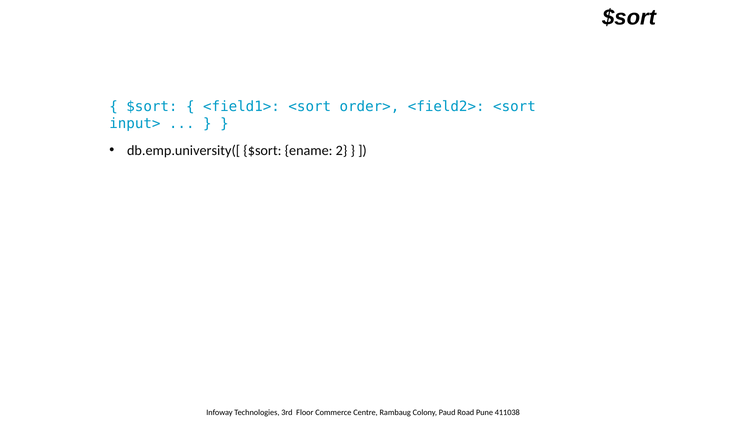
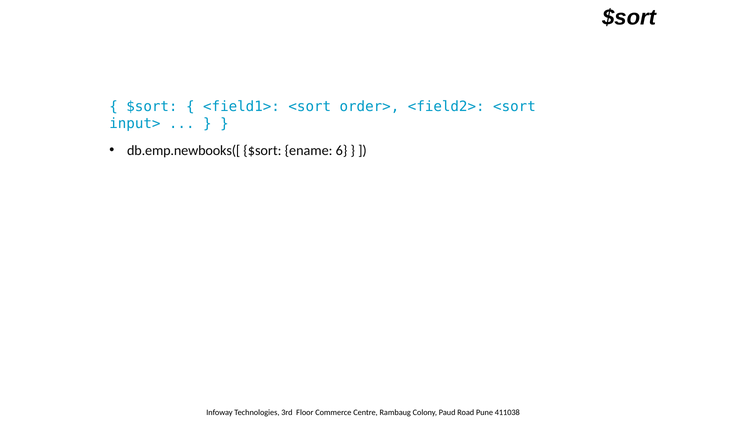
db.emp.university([: db.emp.university([ -> db.emp.newbooks([
2: 2 -> 6
